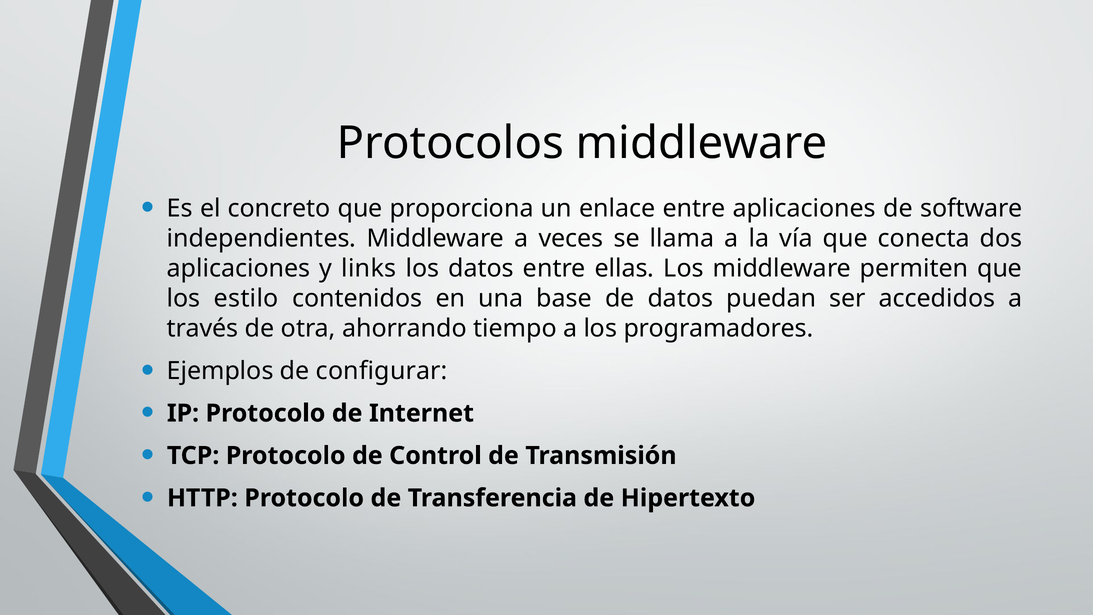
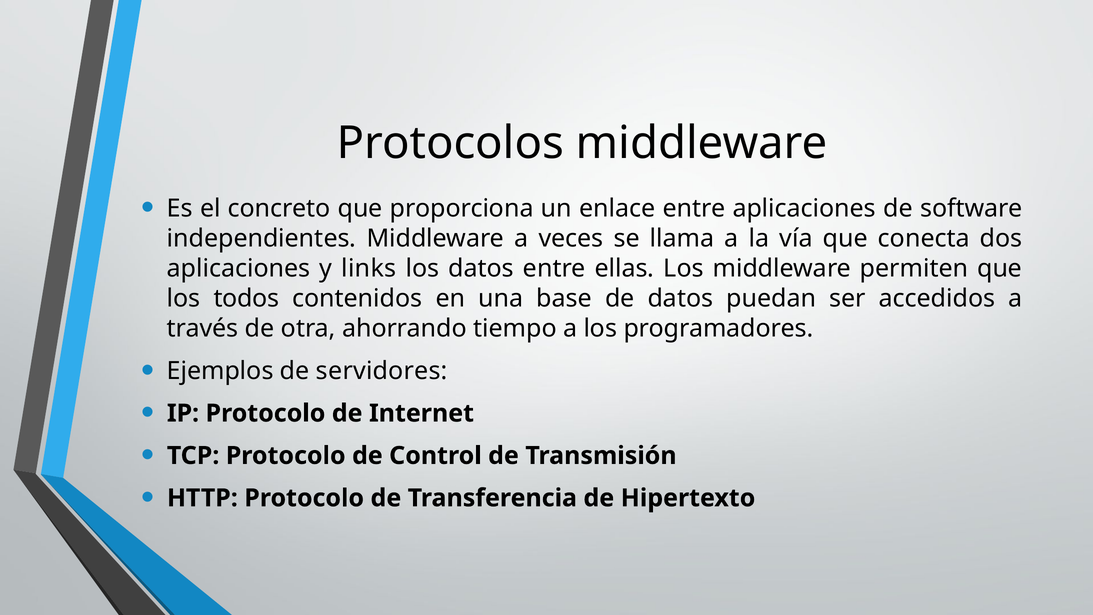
estilo: estilo -> todos
configurar: configurar -> servidores
